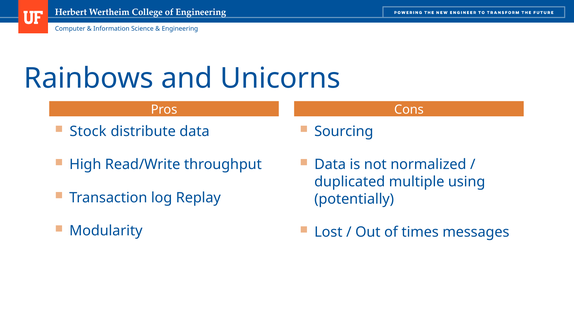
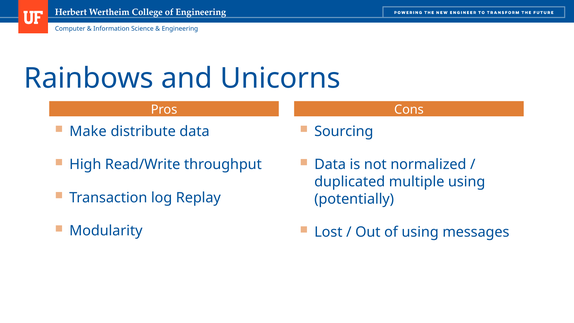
Stock: Stock -> Make
of times: times -> using
